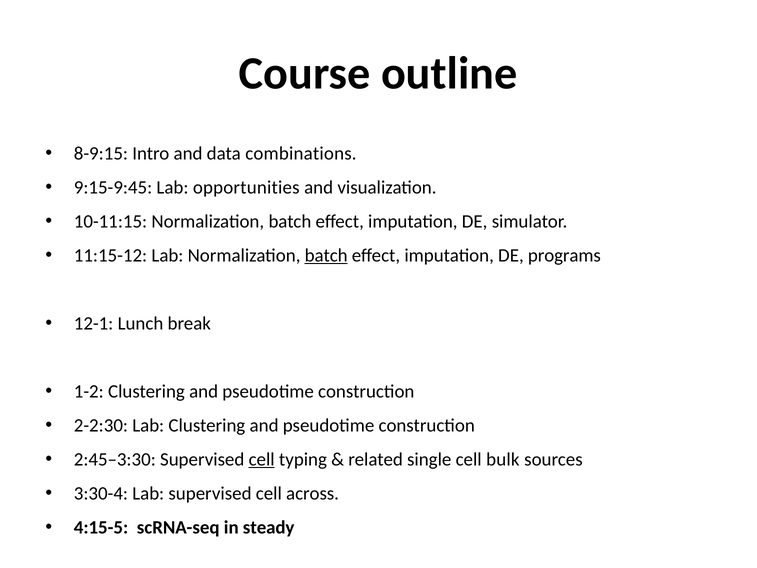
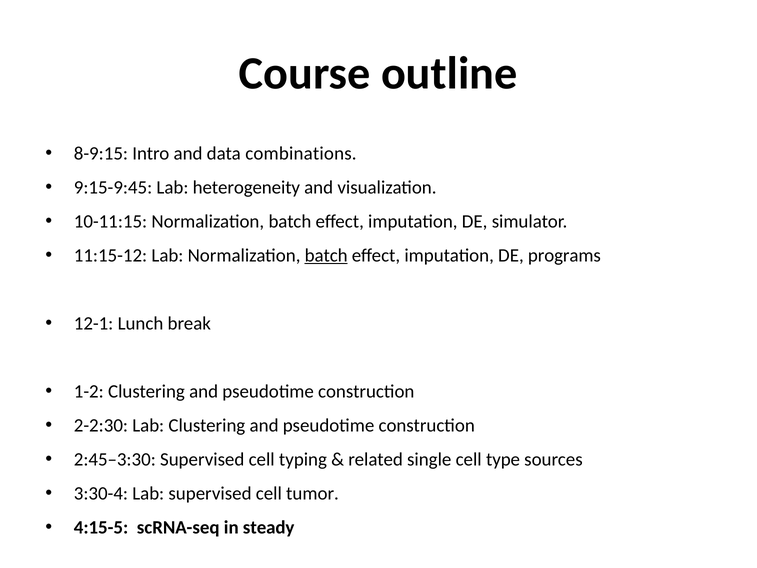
opportunities: opportunities -> heterogeneity
cell at (262, 459) underline: present -> none
bulk: bulk -> type
across: across -> tumor
